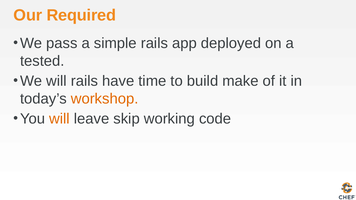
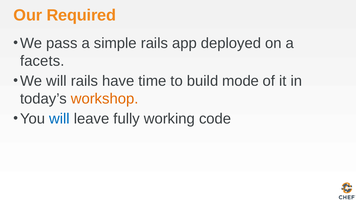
tested: tested -> facets
make: make -> mode
will at (59, 119) colour: orange -> blue
skip: skip -> fully
